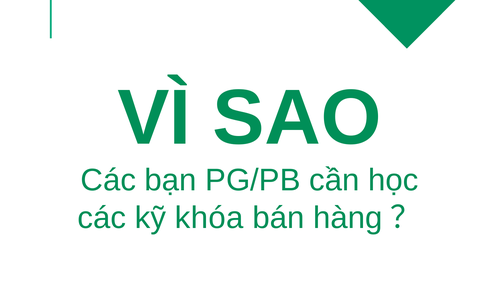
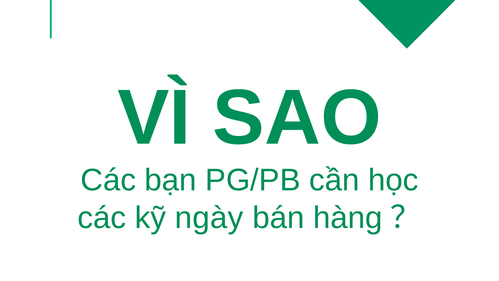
khóa: khóa -> ngày
